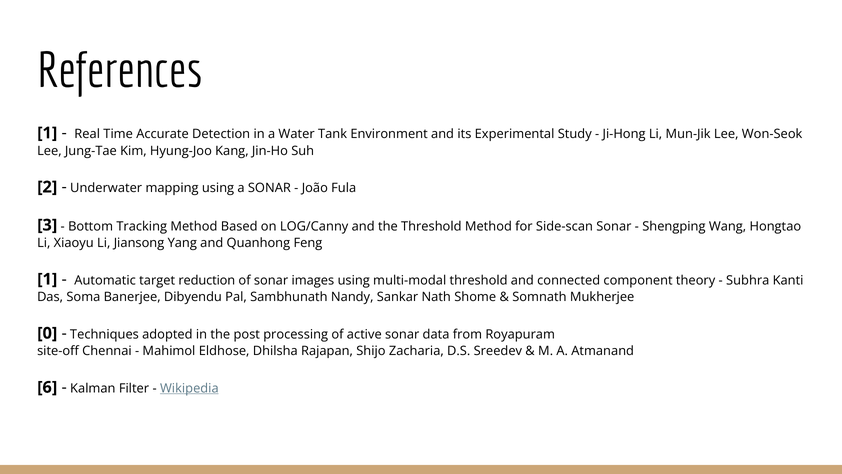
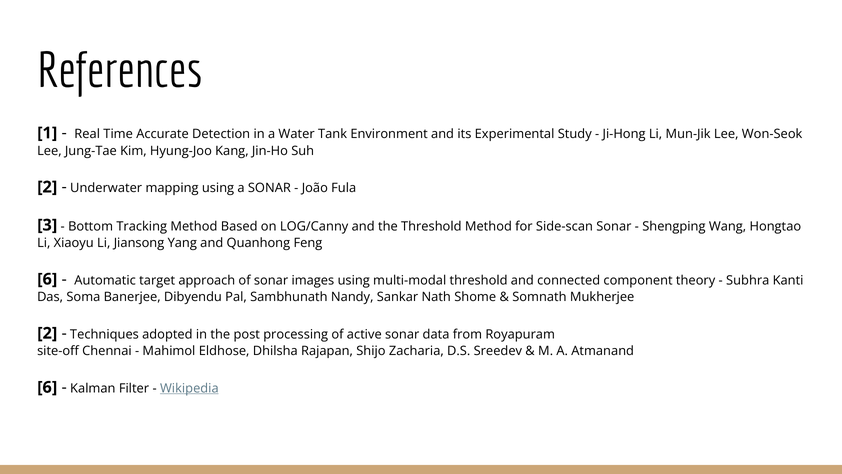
1 at (47, 279): 1 -> 6
reduction: reduction -> approach
0 at (47, 333): 0 -> 2
